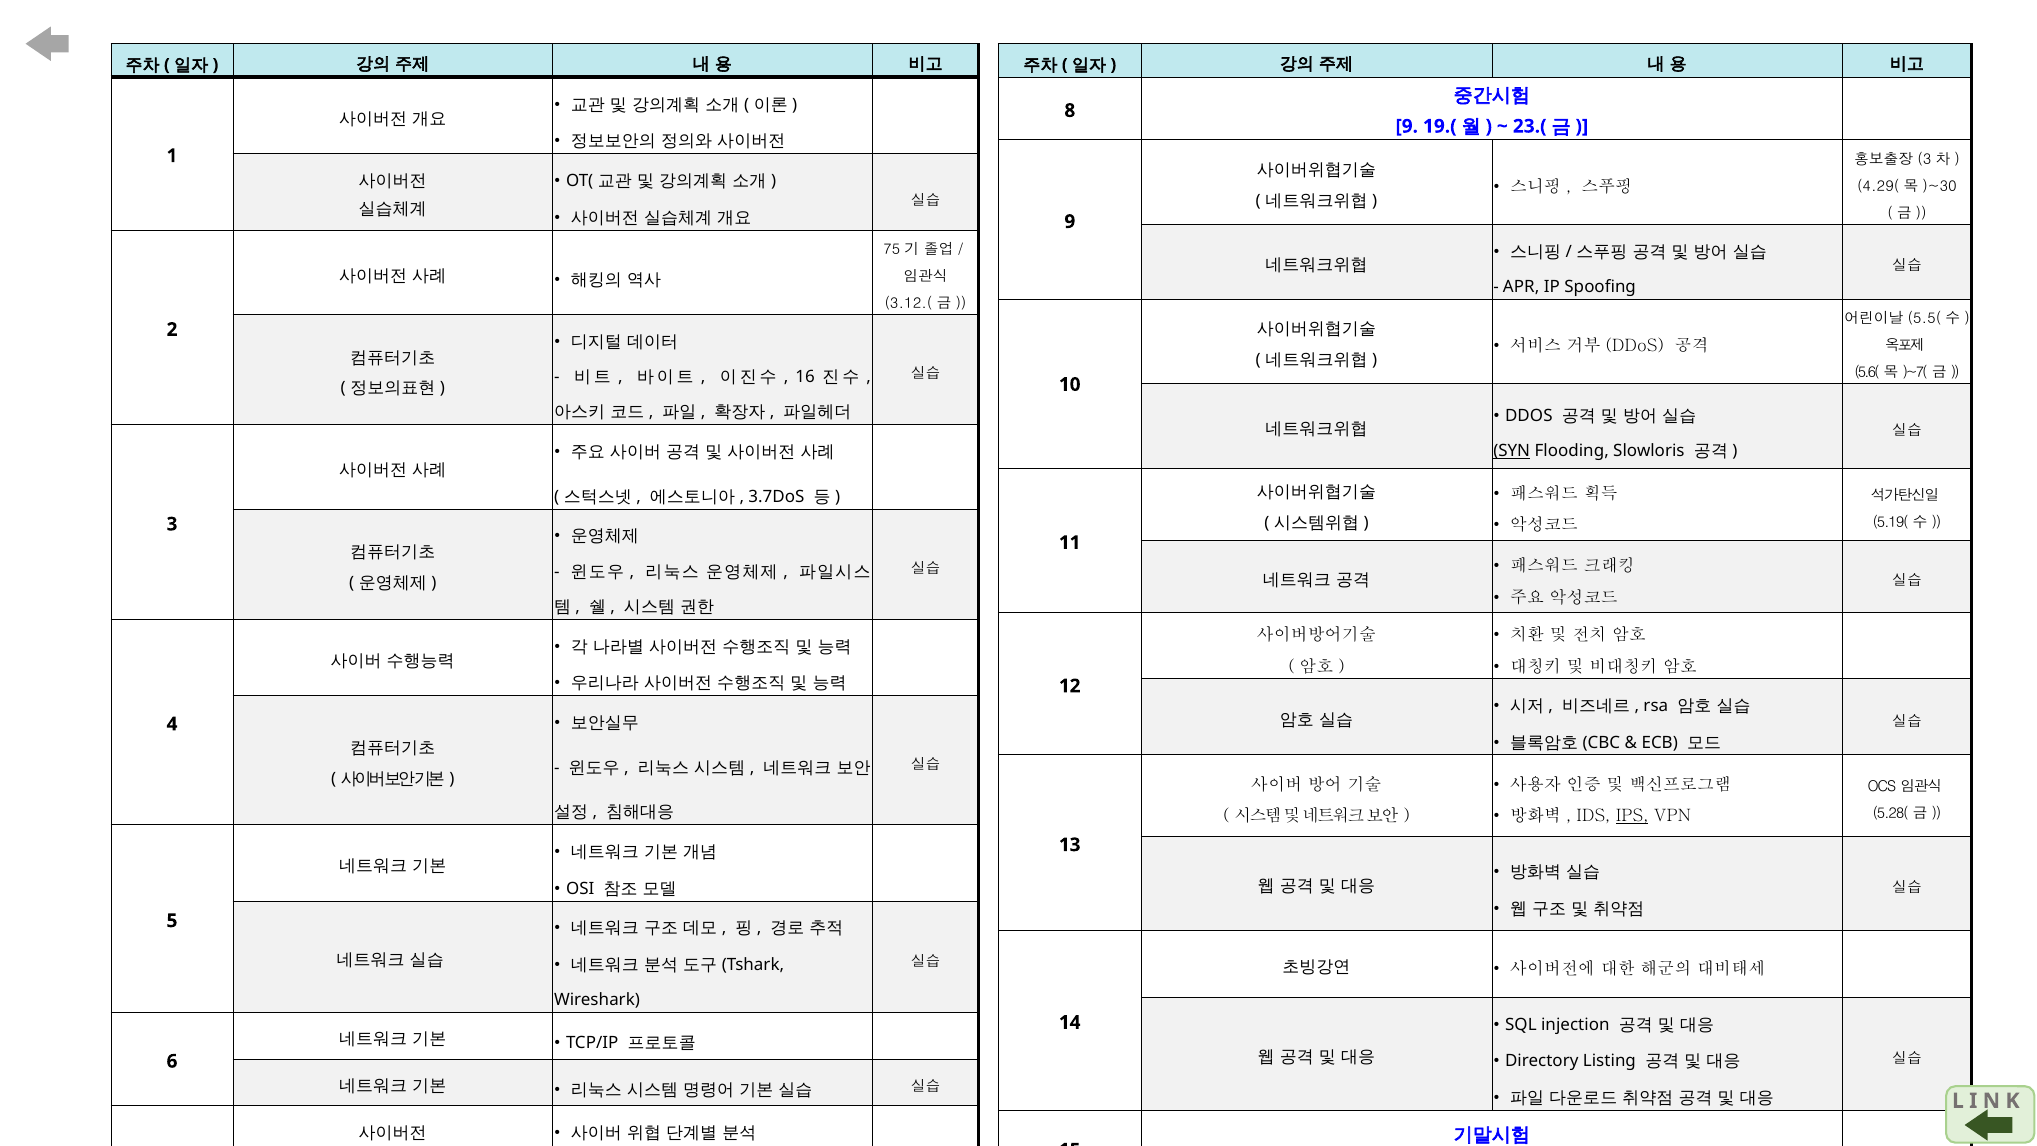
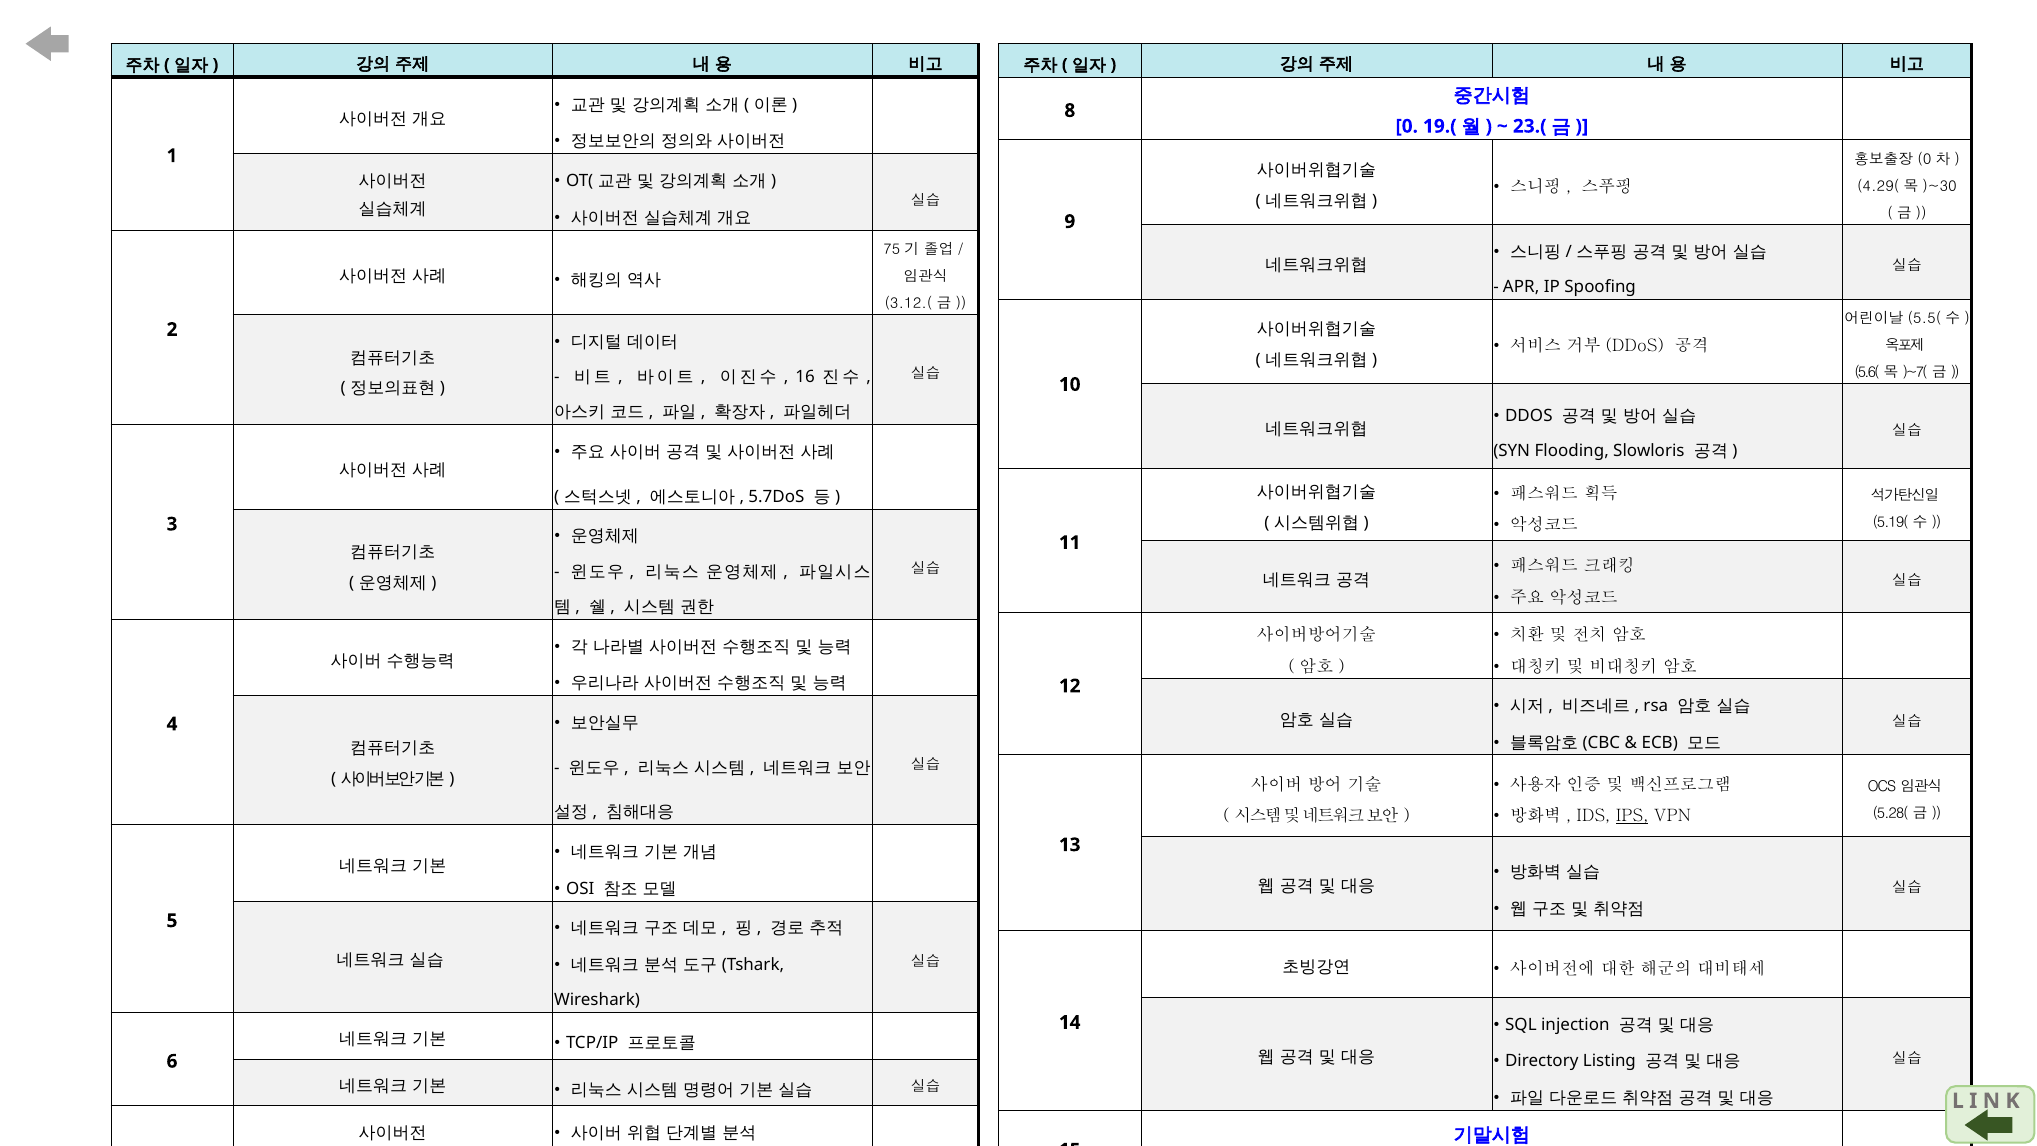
9 at (1407, 126): 9 -> 0
3 at (1924, 159): 3 -> 0
SYN underline: present -> none
3.7DoS: 3.7DoS -> 5.7DoS
